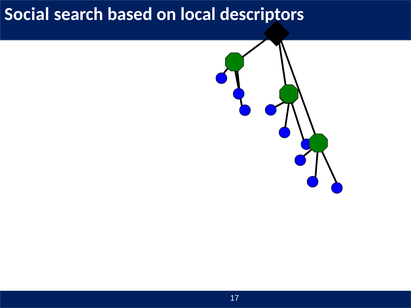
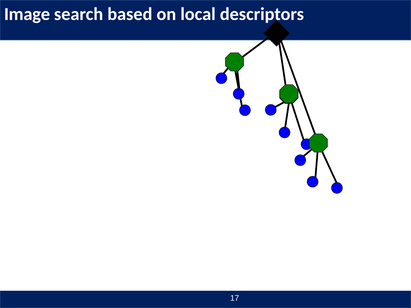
Social: Social -> Image
